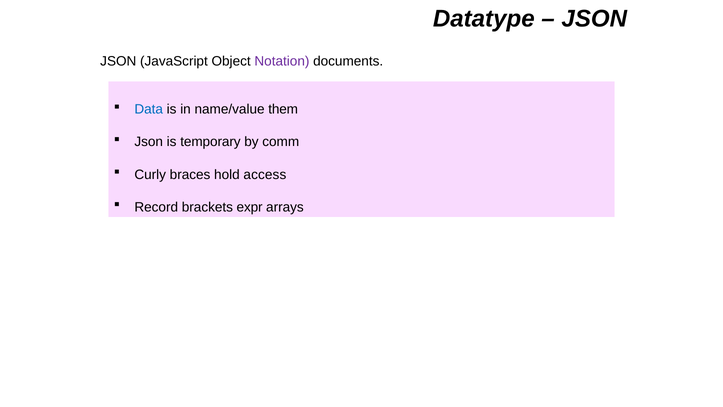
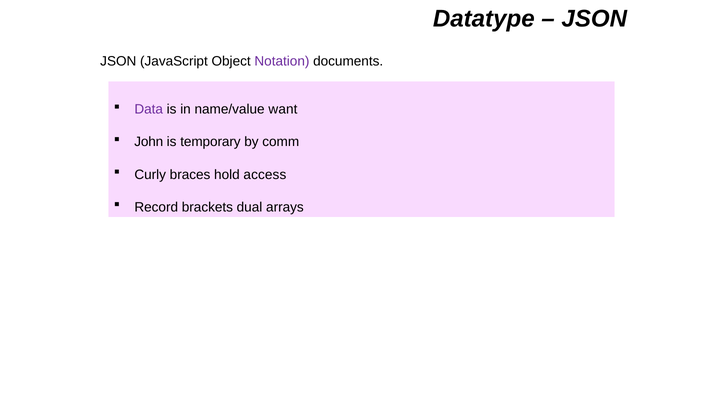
Data colour: blue -> purple
them: them -> want
Json at (149, 142): Json -> John
expr: expr -> dual
